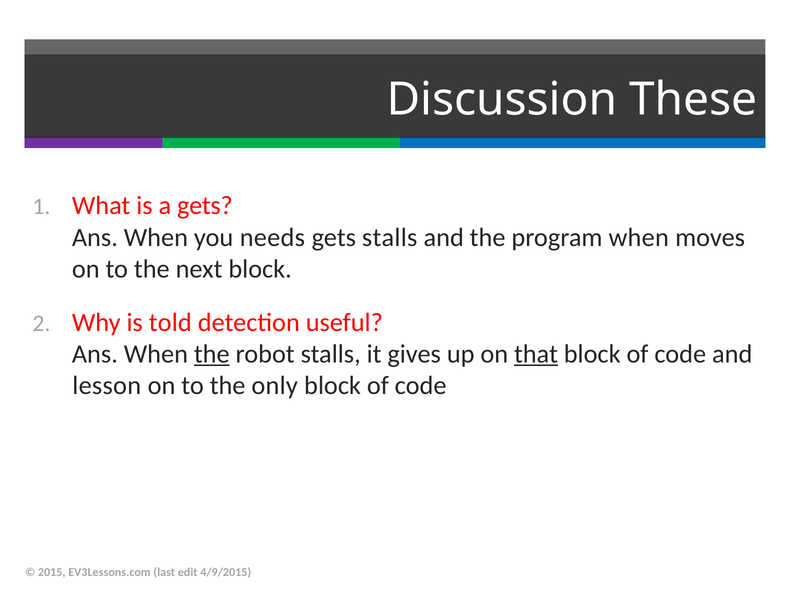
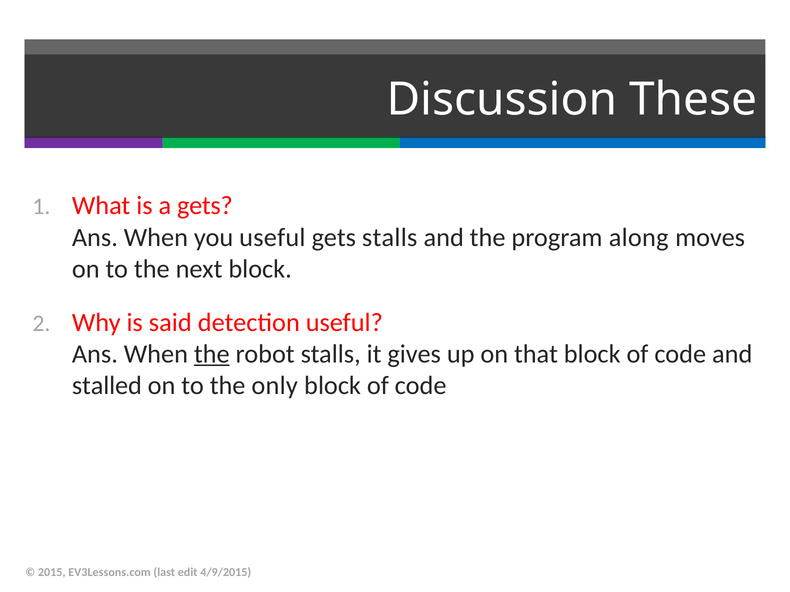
you needs: needs -> useful
program when: when -> along
told: told -> said
that underline: present -> none
lesson: lesson -> stalled
